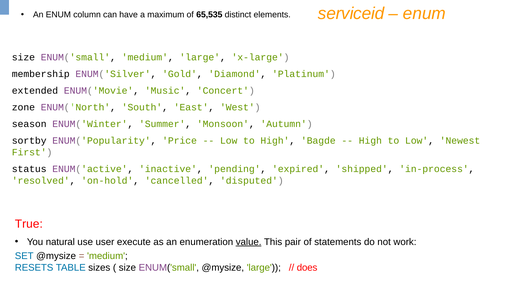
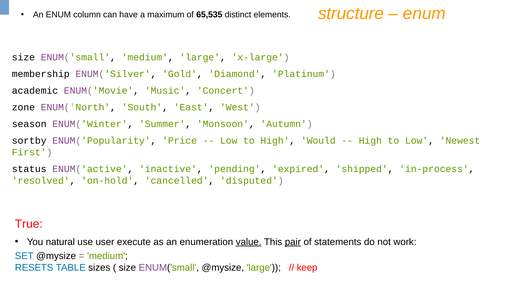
serviceid: serviceid -> structure
extended: extended -> academic
Bagde: Bagde -> Would
pair underline: none -> present
does: does -> keep
